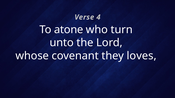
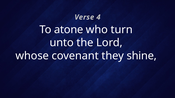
loves: loves -> shine
